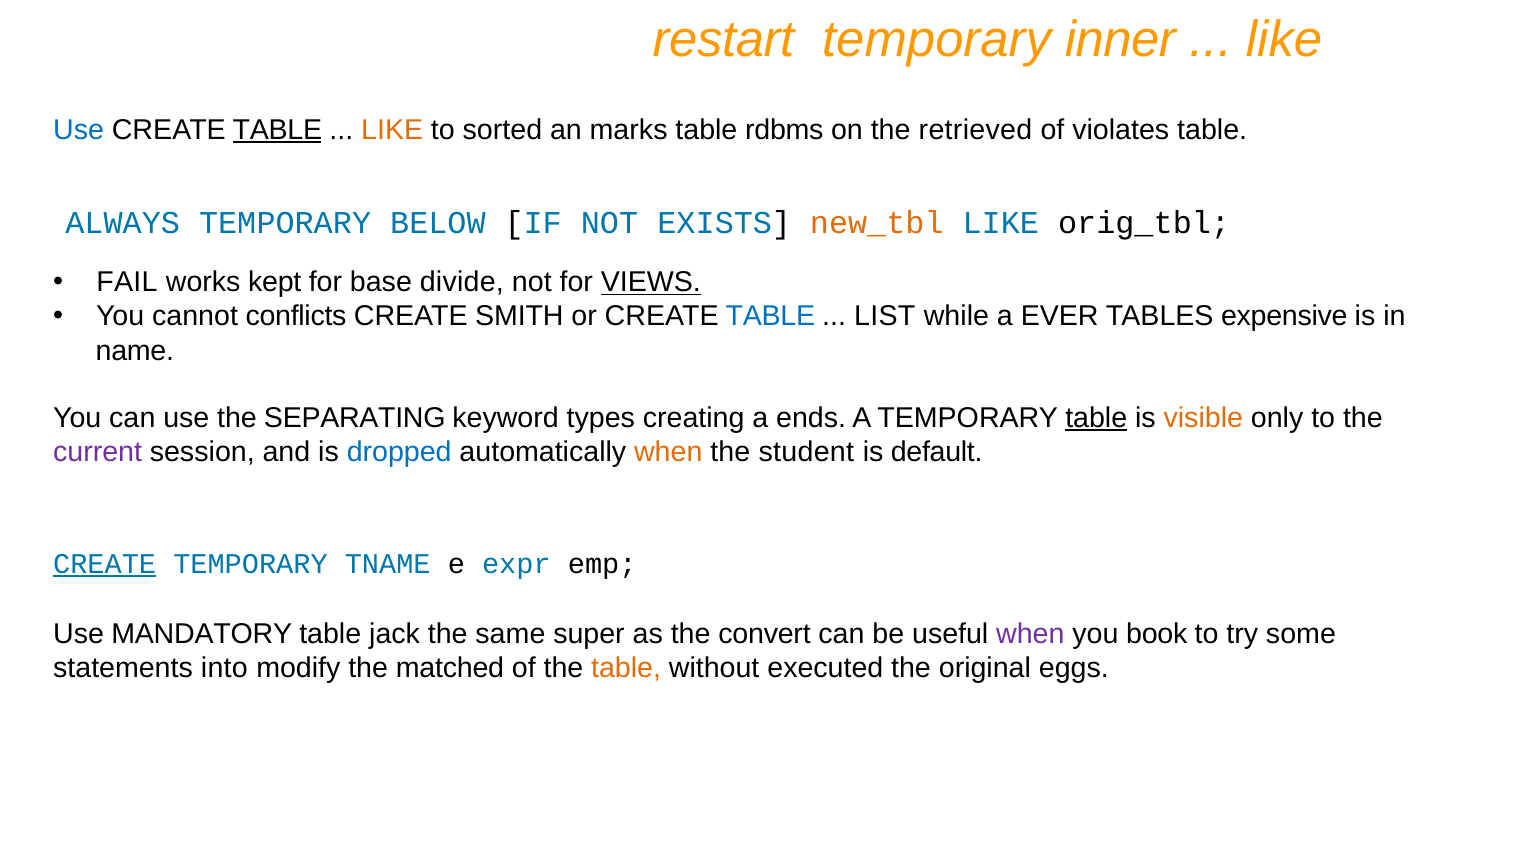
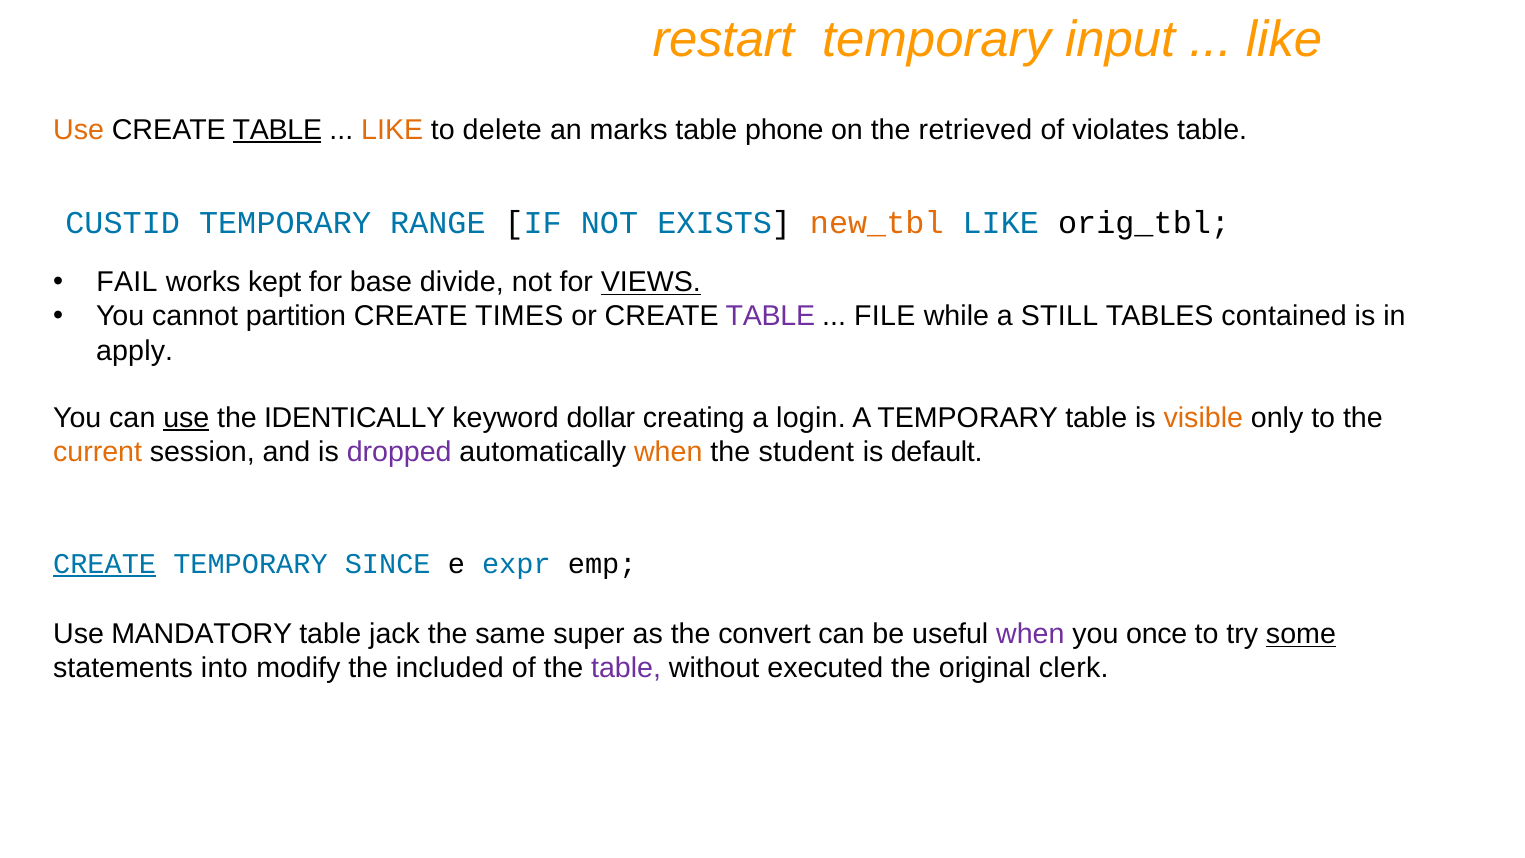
inner: inner -> input
Use at (79, 130) colour: blue -> orange
sorted: sorted -> delete
rdbms: rdbms -> phone
ALWAYS: ALWAYS -> CUSTID
BELOW: BELOW -> RANGE
conflicts: conflicts -> partition
SMITH: SMITH -> TIMES
TABLE at (770, 316) colour: blue -> purple
LIST: LIST -> FILE
EVER: EVER -> STILL
expensive: expensive -> contained
name: name -> apply
use at (186, 418) underline: none -> present
SEPARATING: SEPARATING -> IDENTICALLY
types: types -> dollar
ends: ends -> login
table at (1096, 418) underline: present -> none
current colour: purple -> orange
dropped colour: blue -> purple
TNAME: TNAME -> SINCE
book: book -> once
some underline: none -> present
matched: matched -> included
table at (626, 668) colour: orange -> purple
eggs: eggs -> clerk
